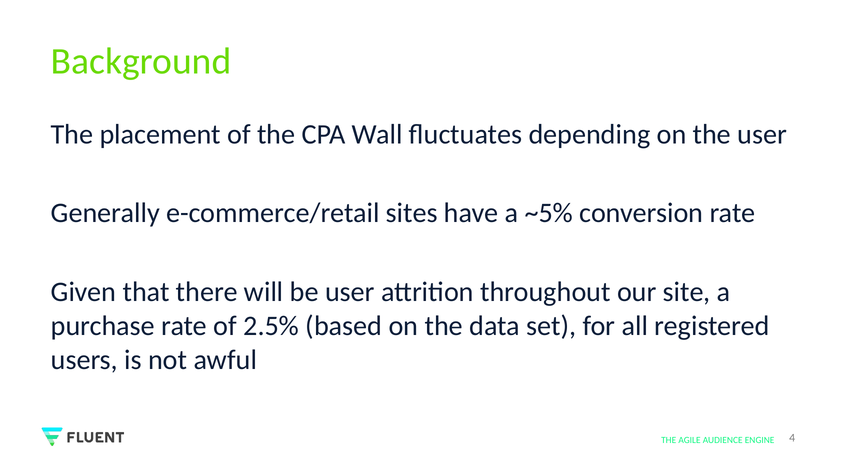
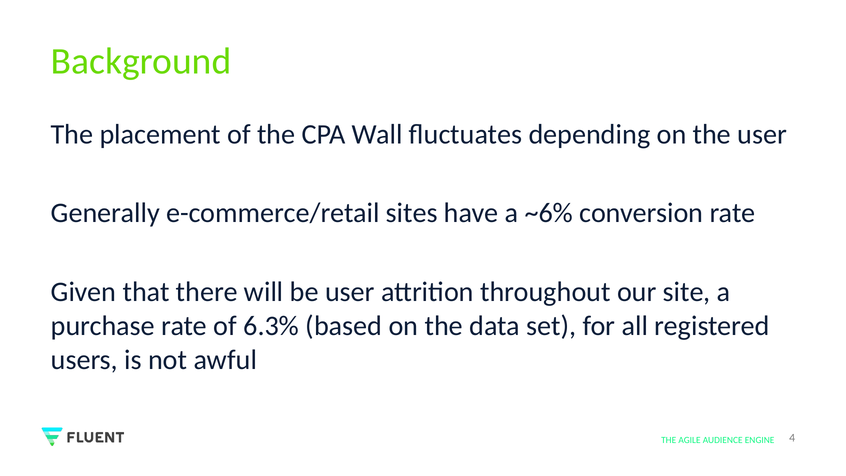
~5%: ~5% -> ~6%
2.5%: 2.5% -> 6.3%
